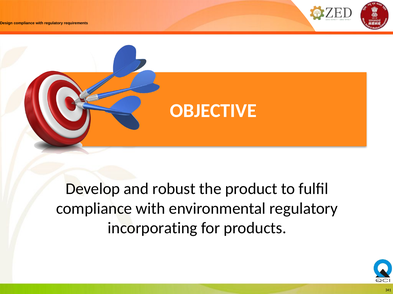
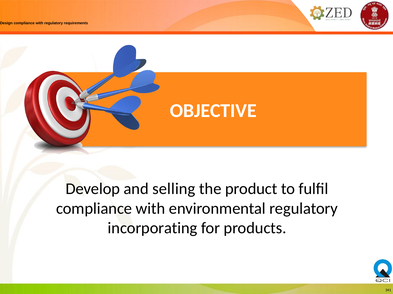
robust: robust -> selling
